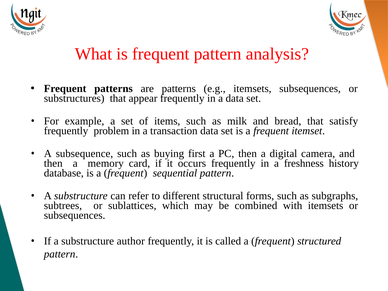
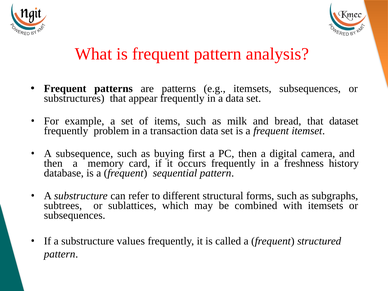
satisfy: satisfy -> dataset
author: author -> values
